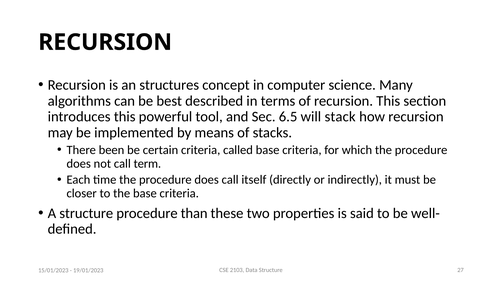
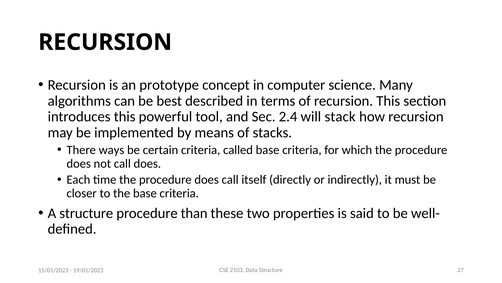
structures: structures -> prototype
6.5: 6.5 -> 2.4
been: been -> ways
call term: term -> does
